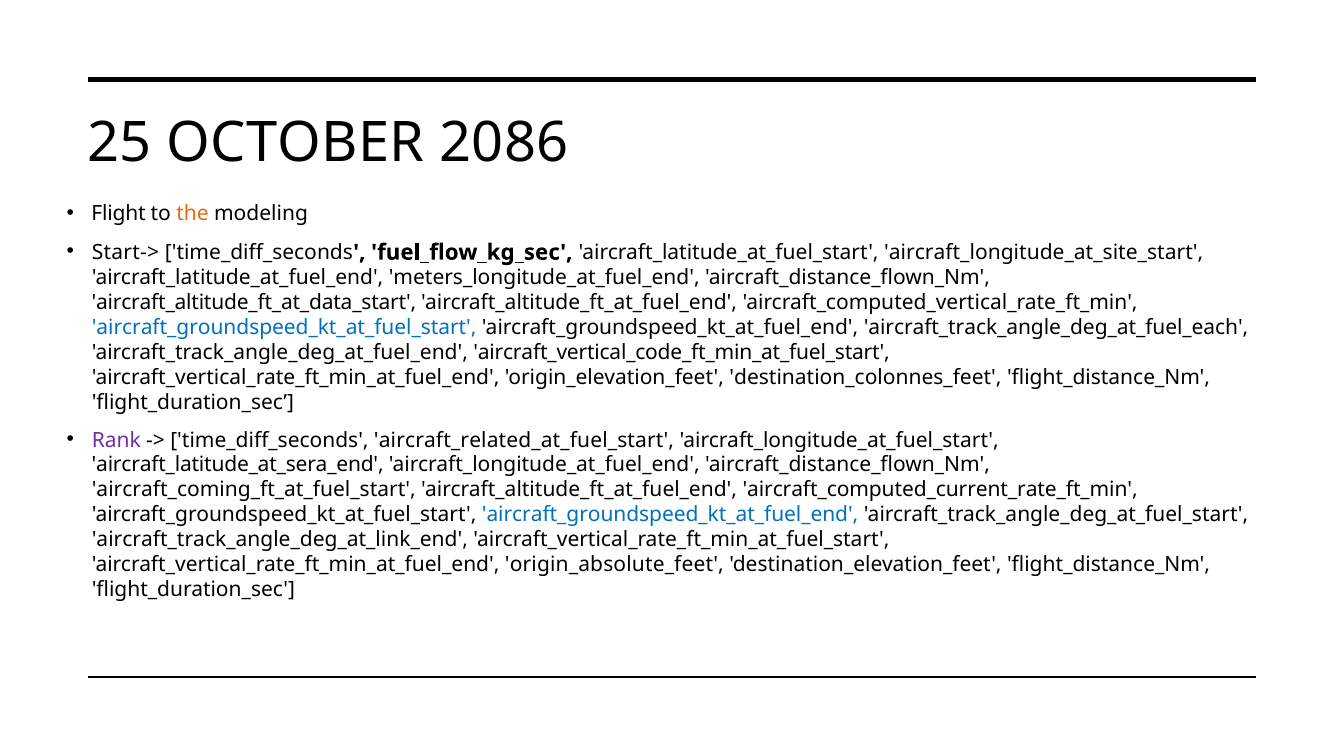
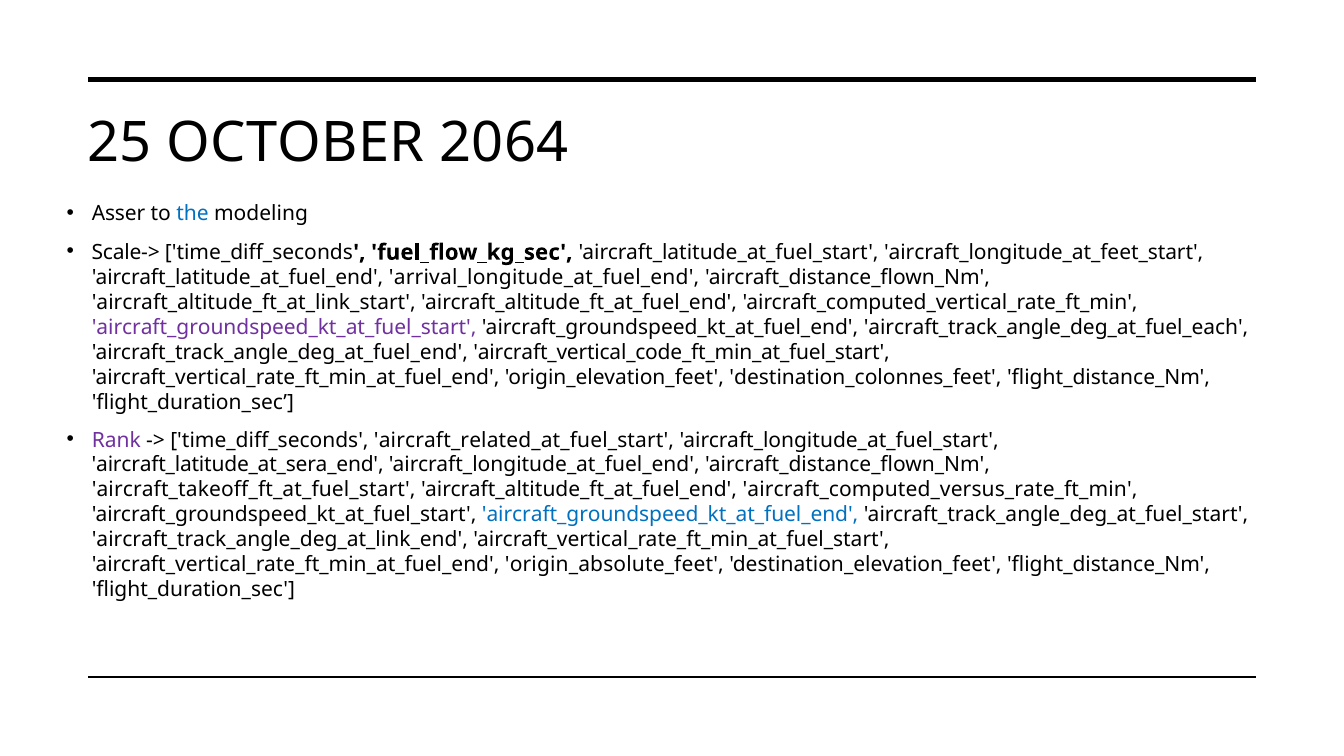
2086: 2086 -> 2064
Flight: Flight -> Asser
the colour: orange -> blue
Start->: Start-> -> Scale->
aircraft_longitude_at_site_start: aircraft_longitude_at_site_start -> aircraft_longitude_at_feet_start
meters_longitude_at_fuel_end: meters_longitude_at_fuel_end -> arrival_longitude_at_fuel_end
aircraft_altitude_ft_at_data_start: aircraft_altitude_ft_at_data_start -> aircraft_altitude_ft_at_link_start
aircraft_groundspeed_kt_at_fuel_start at (284, 328) colour: blue -> purple
aircraft_coming_ft_at_fuel_start: aircraft_coming_ft_at_fuel_start -> aircraft_takeoff_ft_at_fuel_start
aircraft_computed_current_rate_ft_min: aircraft_computed_current_rate_ft_min -> aircraft_computed_versus_rate_ft_min
